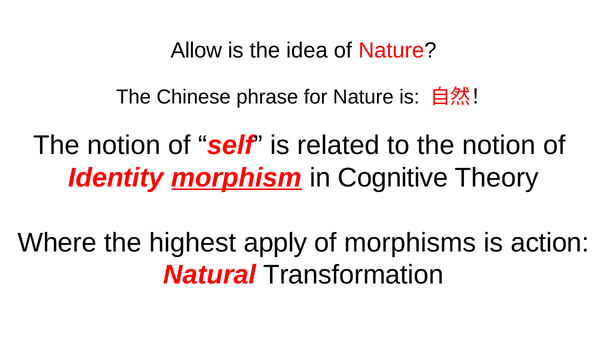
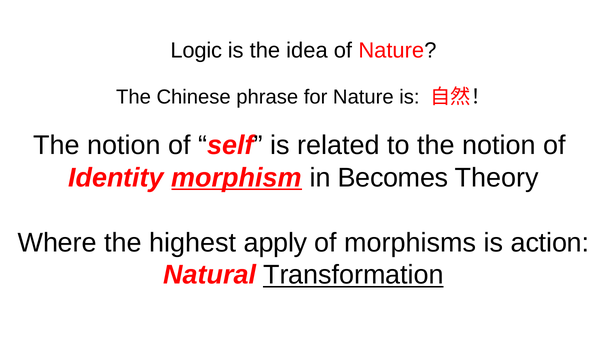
Allow: Allow -> Logic
Cognitive: Cognitive -> Becomes
Transformation underline: none -> present
